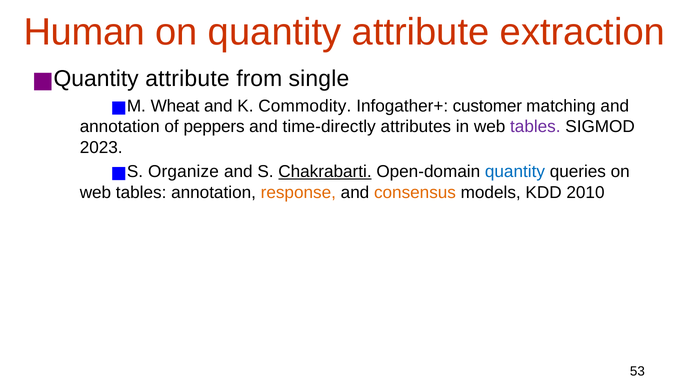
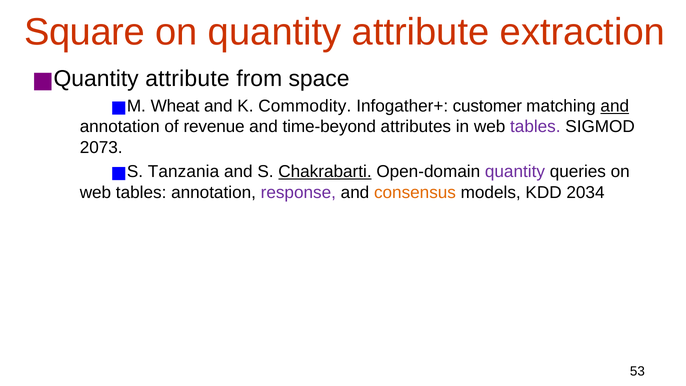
Human: Human -> Square
single: single -> space
and at (615, 106) underline: none -> present
peppers: peppers -> revenue
time-directly: time-directly -> time-beyond
2023: 2023 -> 2073
Organize: Organize -> Tanzania
quantity at (515, 172) colour: blue -> purple
response colour: orange -> purple
2010: 2010 -> 2034
